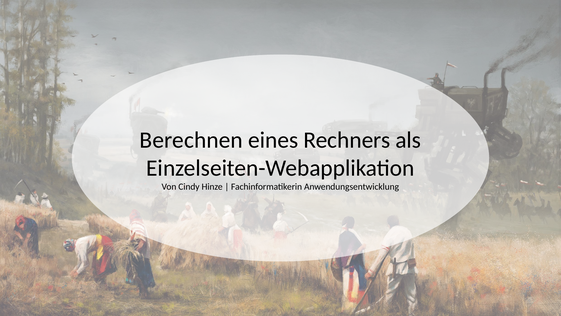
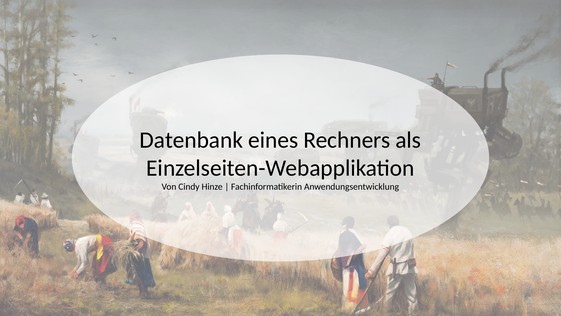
Berechnen: Berechnen -> Datenbank
